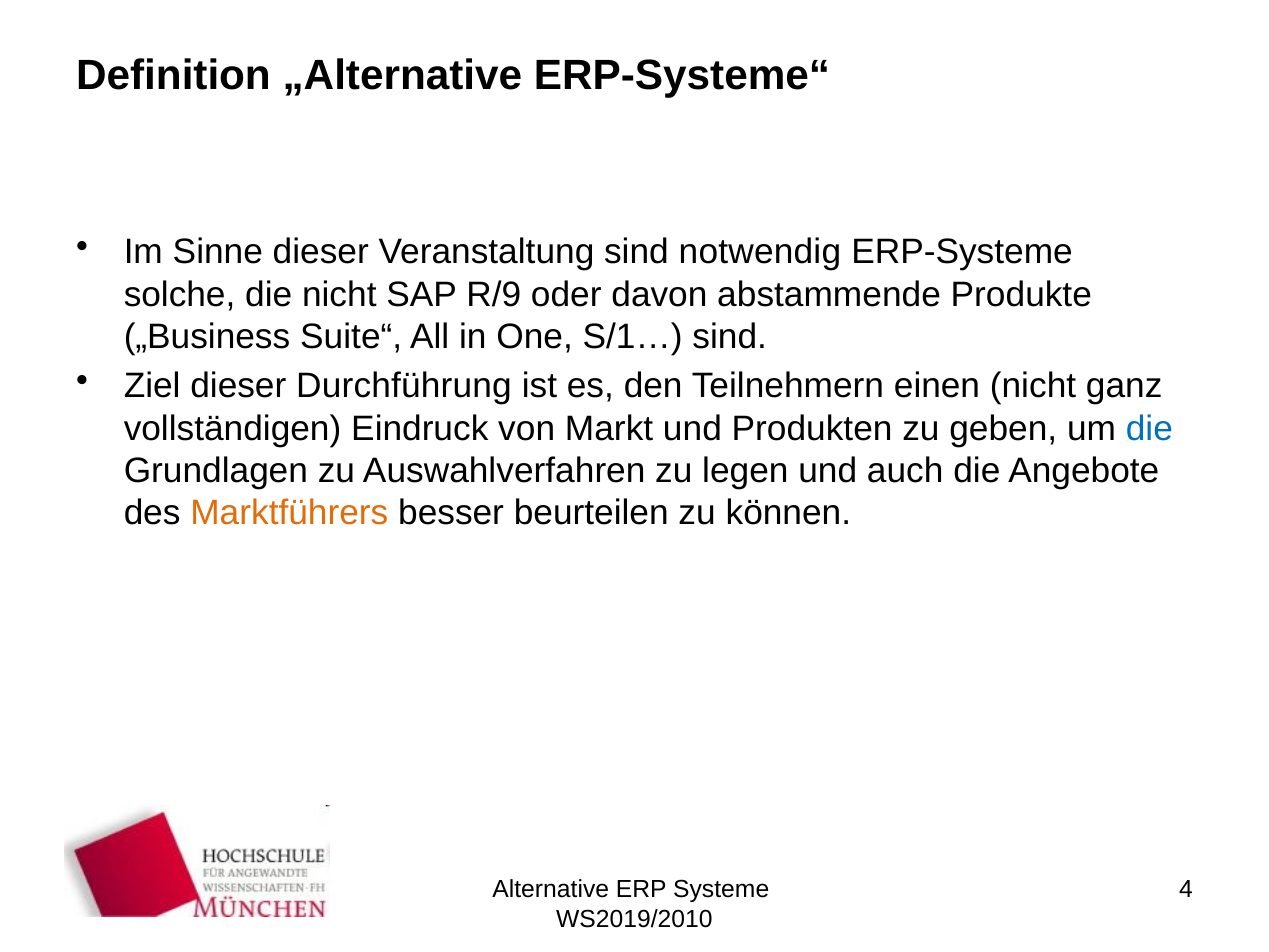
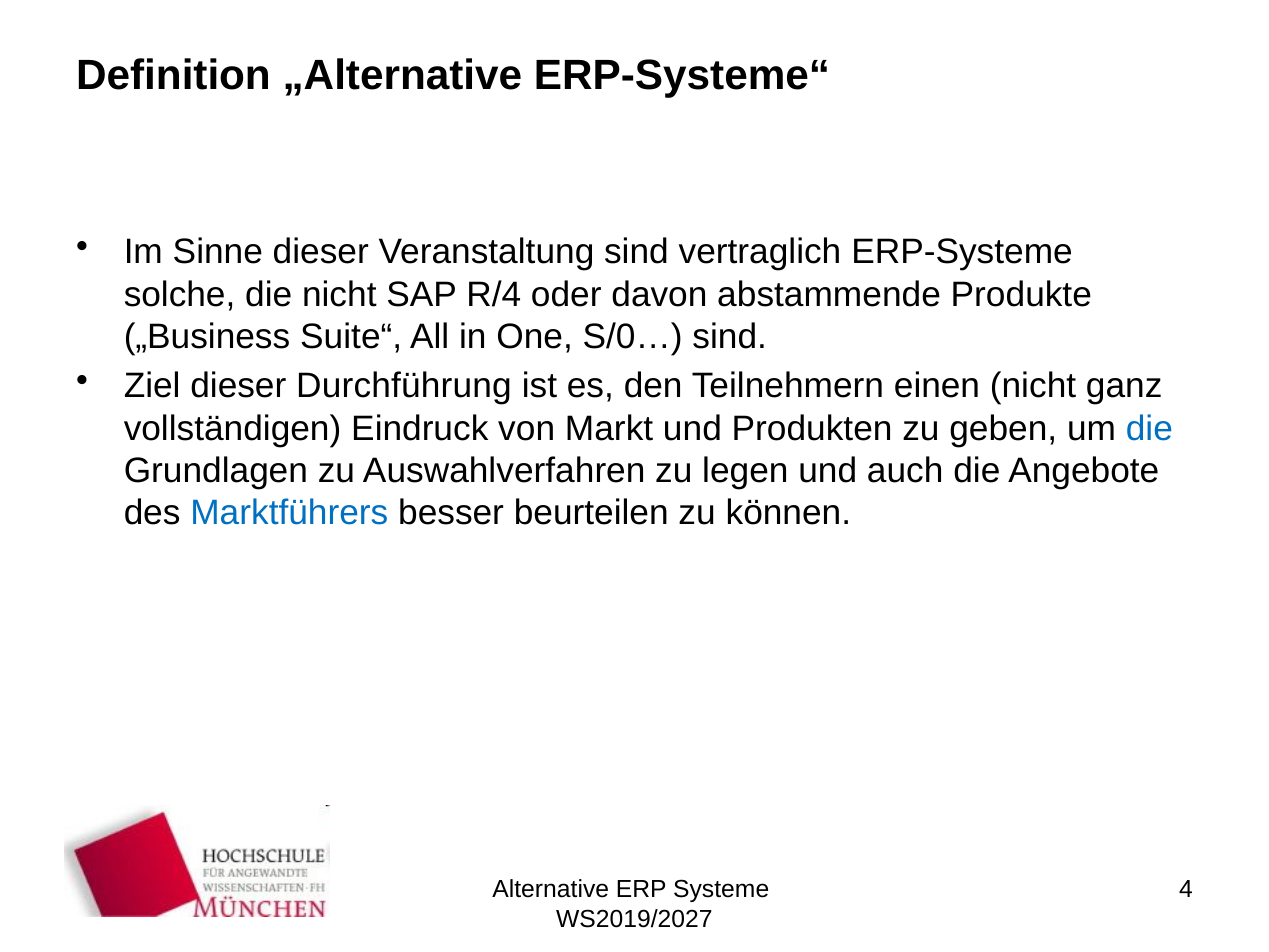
notwendig: notwendig -> vertraglich
R/9: R/9 -> R/4
S/1…: S/1… -> S/0…
Marktführers colour: orange -> blue
WS2019/2010: WS2019/2010 -> WS2019/2027
